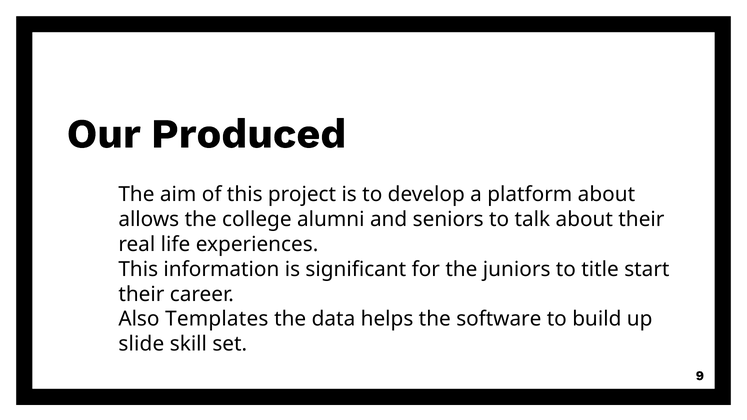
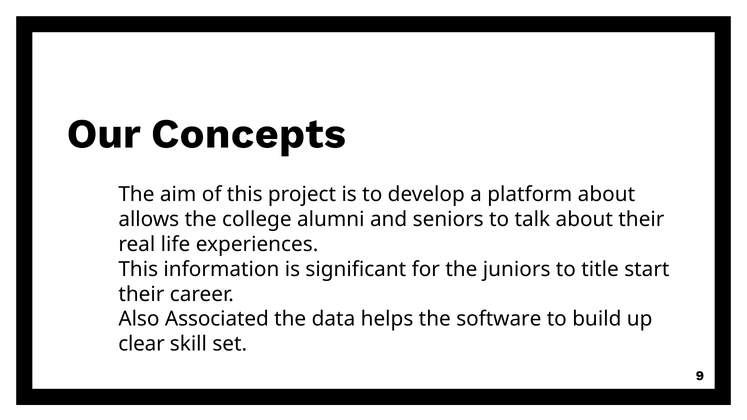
Produced: Produced -> Concepts
Templates: Templates -> Associated
slide: slide -> clear
